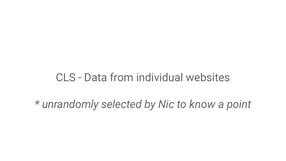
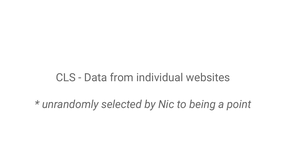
know: know -> being
